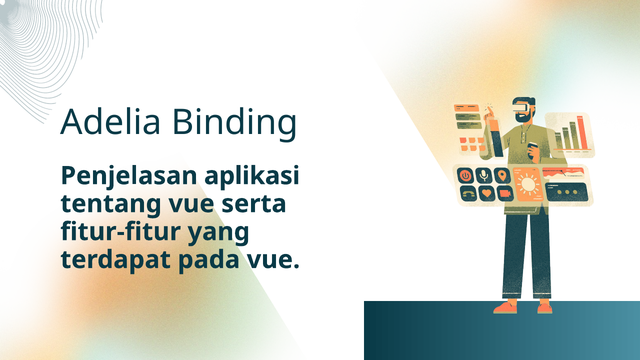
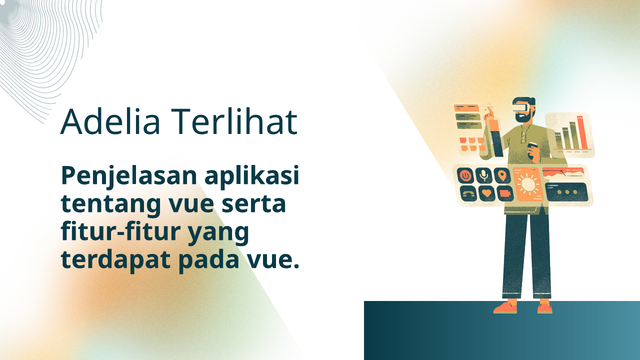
Binding: Binding -> Terlihat
